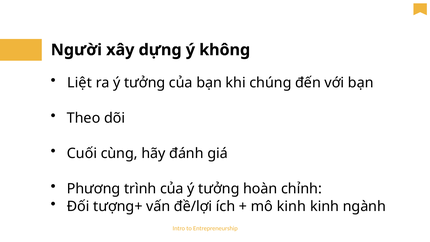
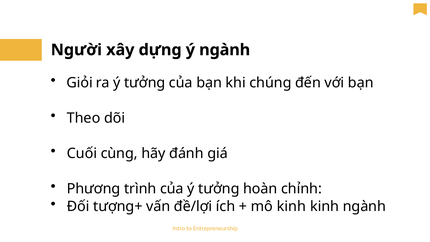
ý không: không -> ngành
Liệt: Liệt -> Giỏi
